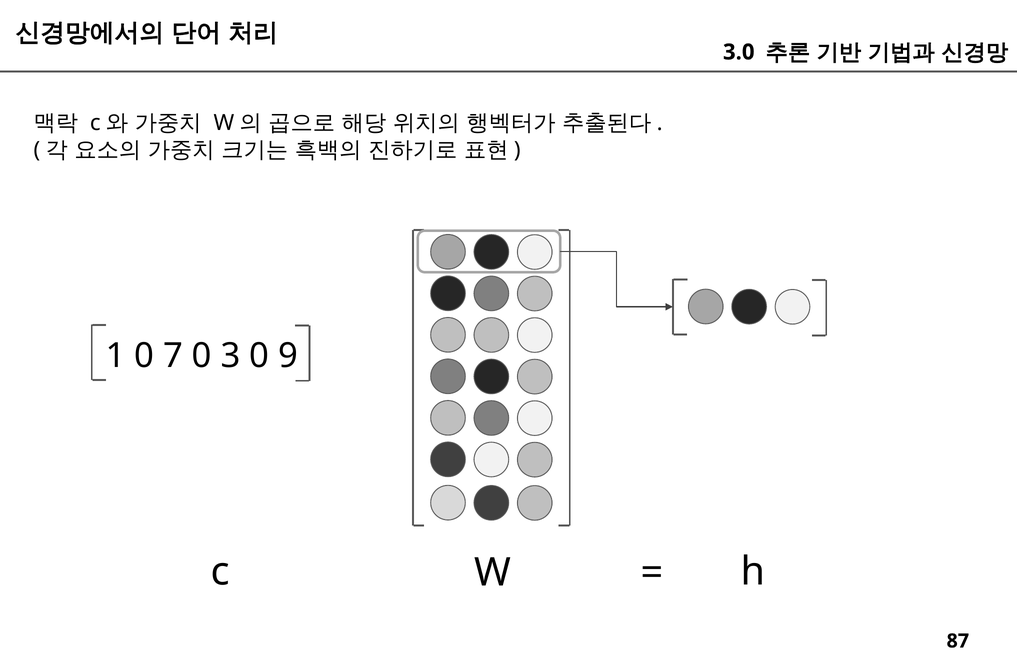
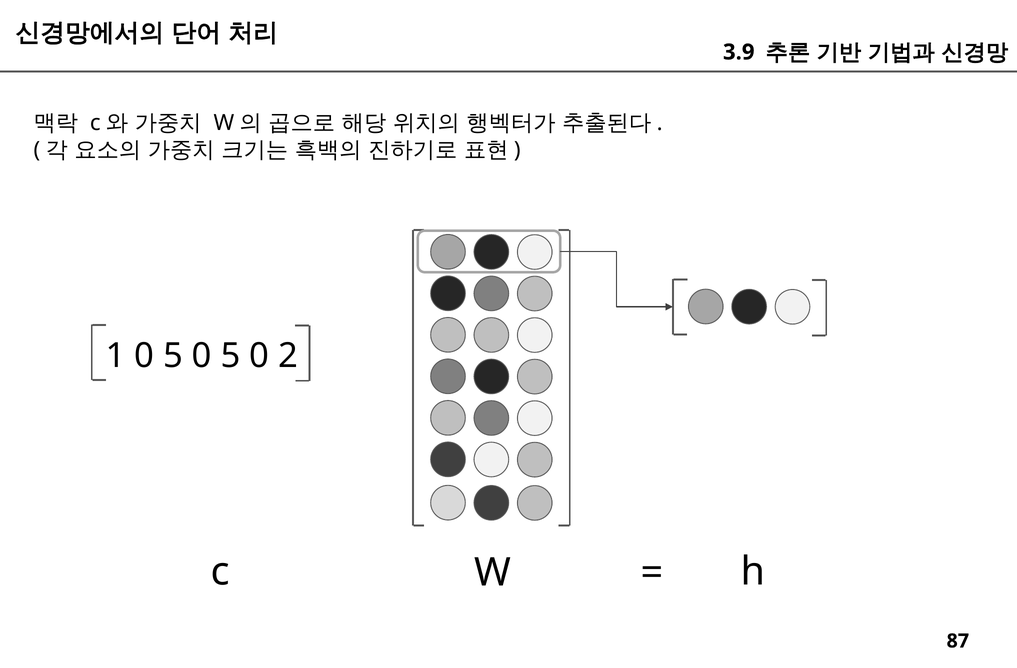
3.0: 3.0 -> 3.9
1 0 7: 7 -> 5
3 at (231, 356): 3 -> 5
9: 9 -> 2
